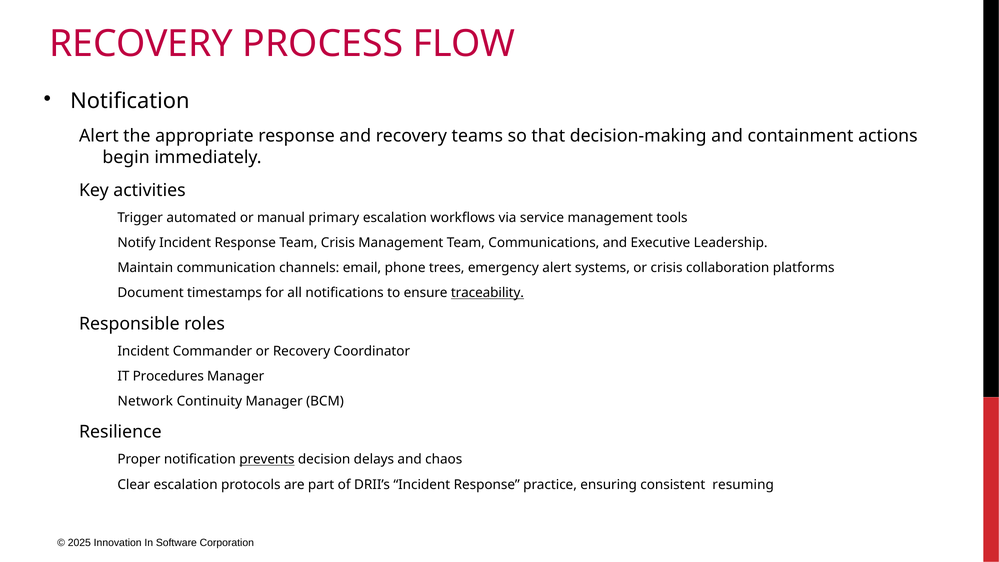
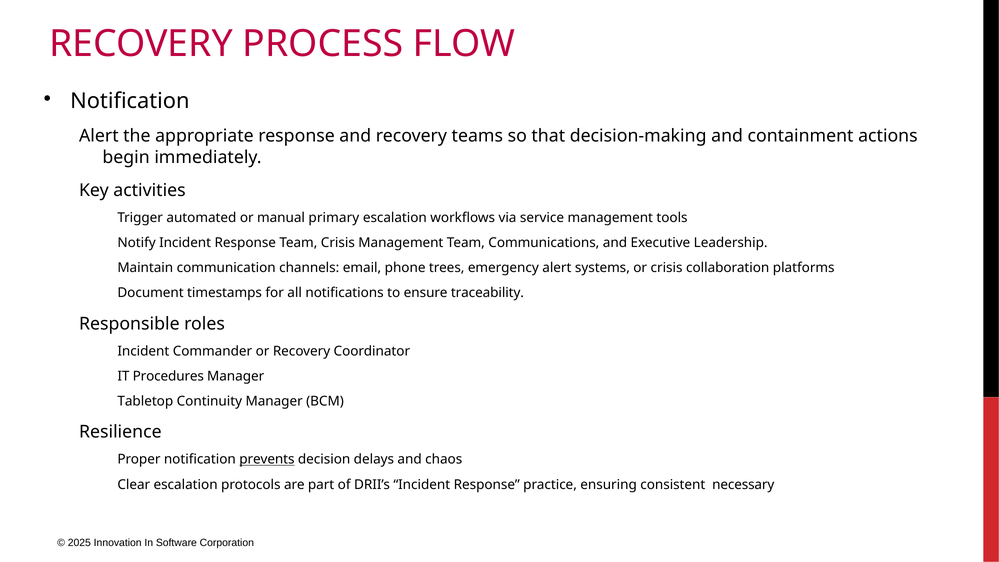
traceability underline: present -> none
Network: Network -> Tabletop
resuming: resuming -> necessary
